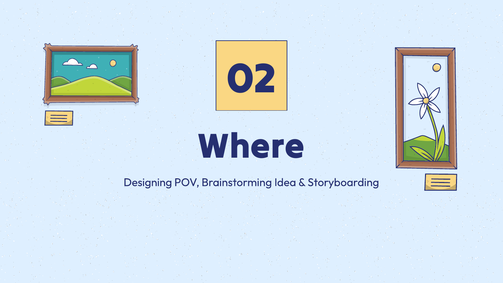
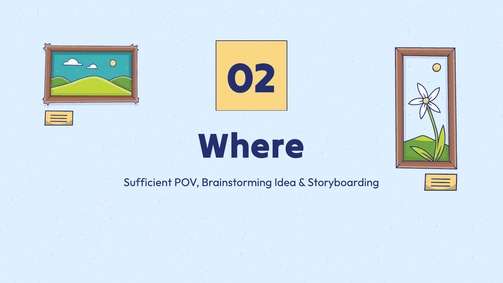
Designing: Designing -> Sufficient
